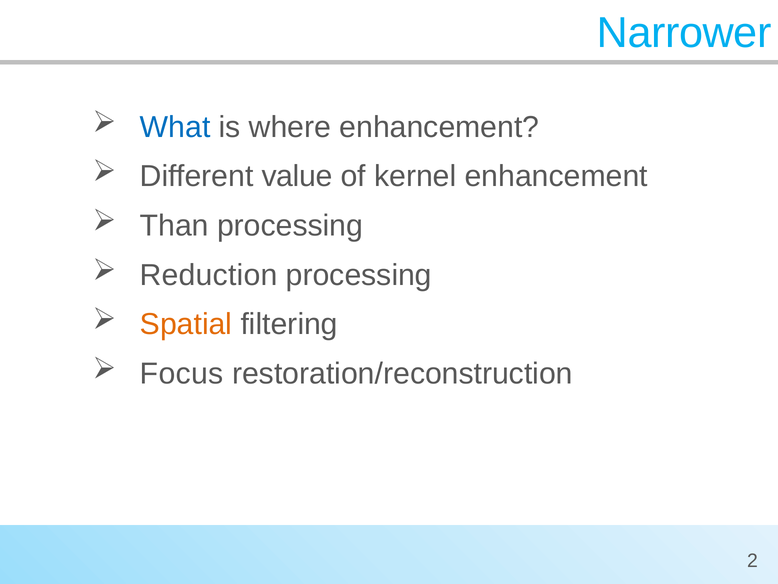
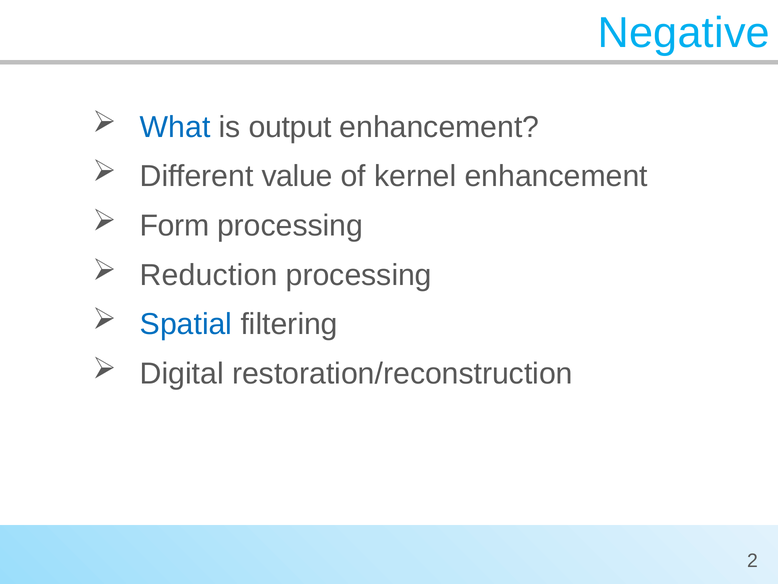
Narrower: Narrower -> Negative
where: where -> output
Than: Than -> Form
Spatial colour: orange -> blue
Focus: Focus -> Digital
